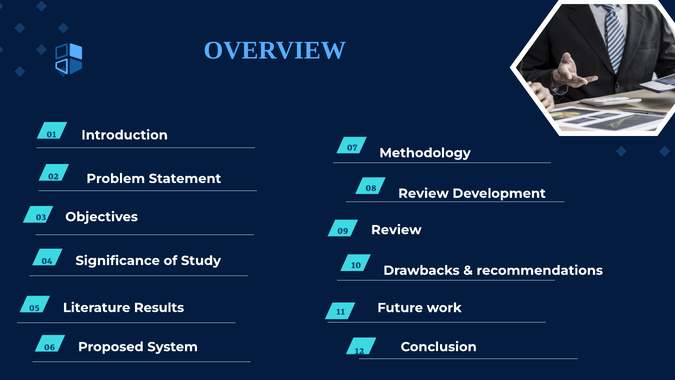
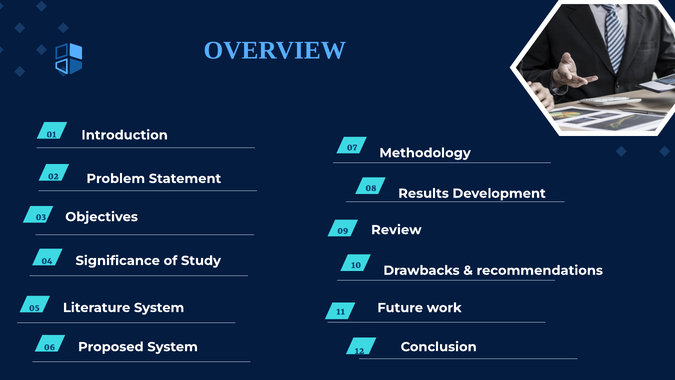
Review at (423, 193): Review -> Results
Literature Results: Results -> System
